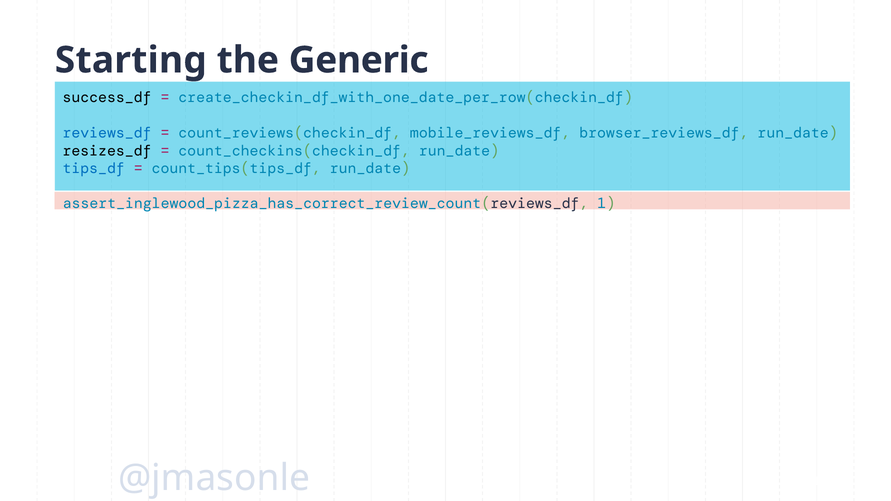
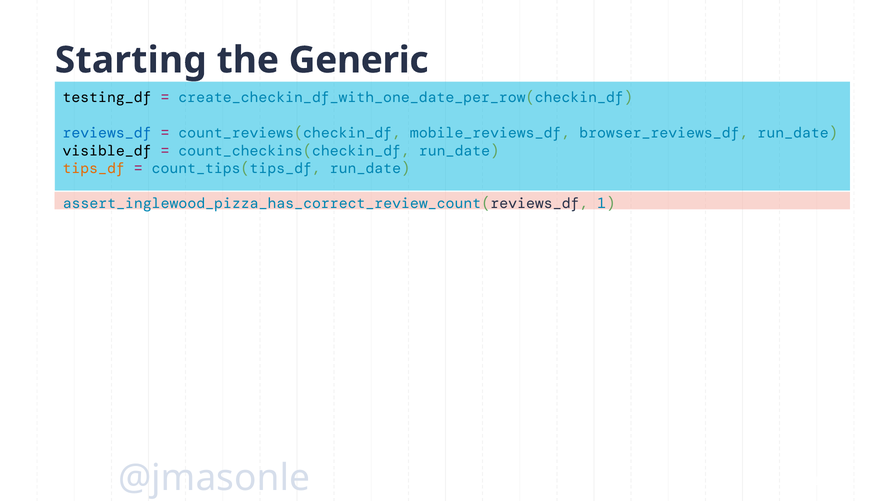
success_df: success_df -> testing_df
resizes_df: resizes_df -> visible_df
tips_df colour: blue -> orange
